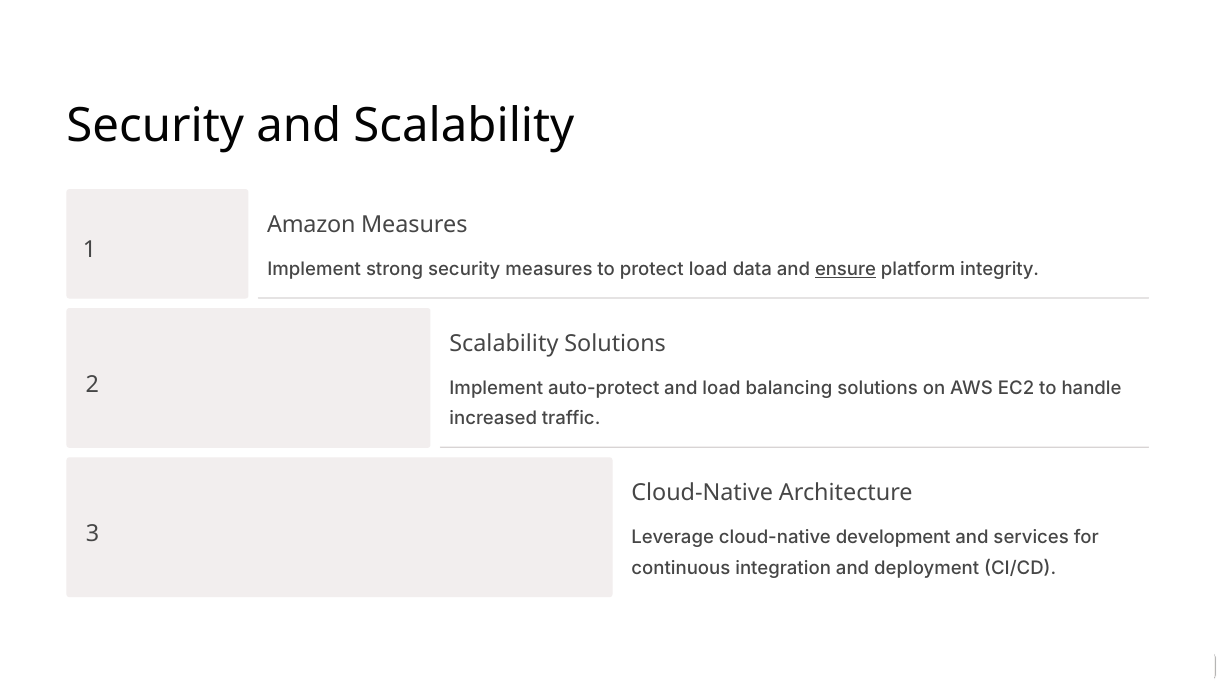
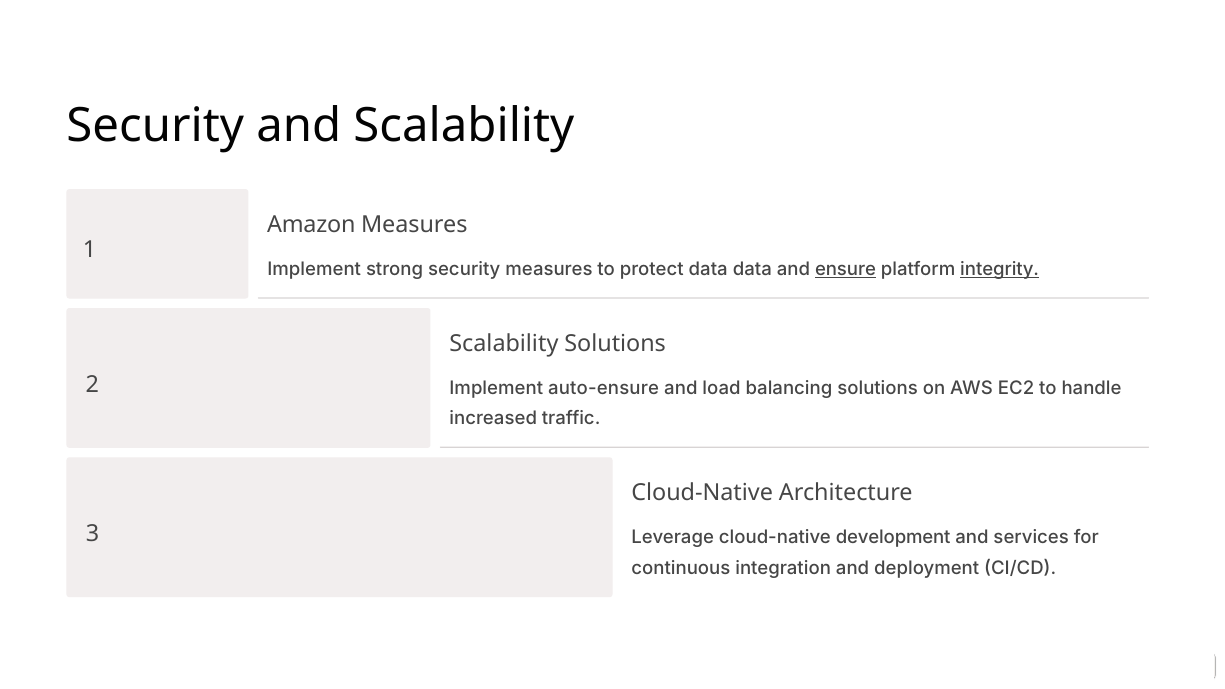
protect load: load -> data
integrity underline: none -> present
auto-protect: auto-protect -> auto-ensure
